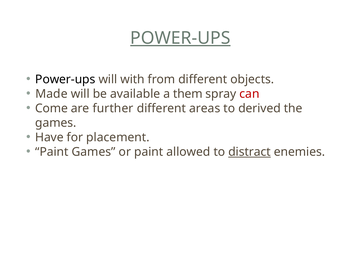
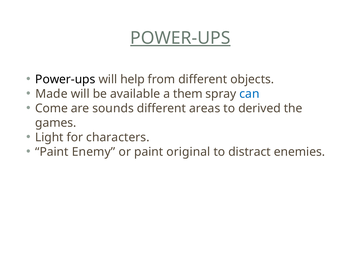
with: with -> help
can colour: red -> blue
further: further -> sounds
Have: Have -> Light
placement: placement -> characters
Paint Games: Games -> Enemy
allowed: allowed -> original
distract underline: present -> none
